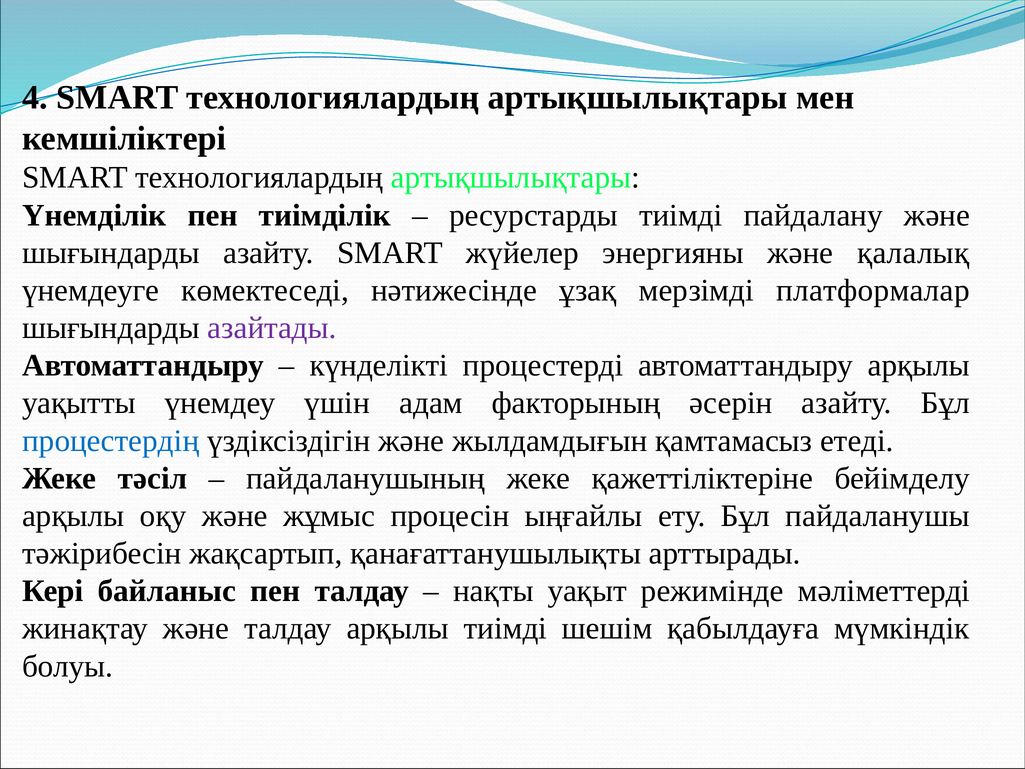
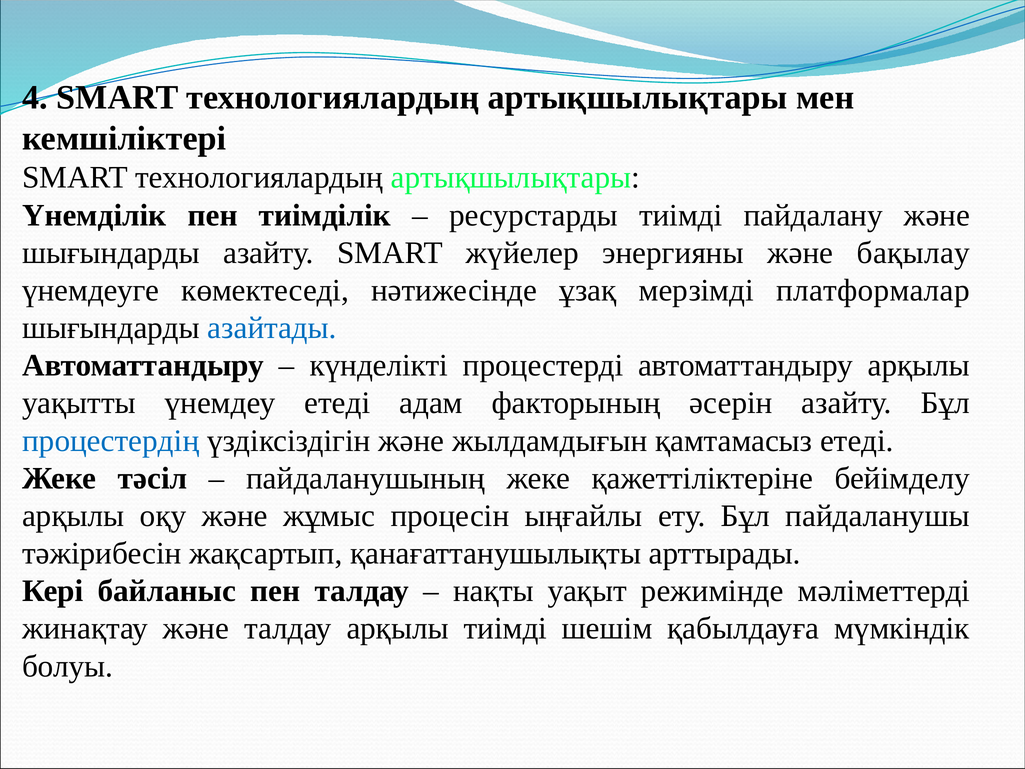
қалалық: қалалық -> бақылау
азайтады colour: purple -> blue
үнемдеу үшін: үшін -> етеді
